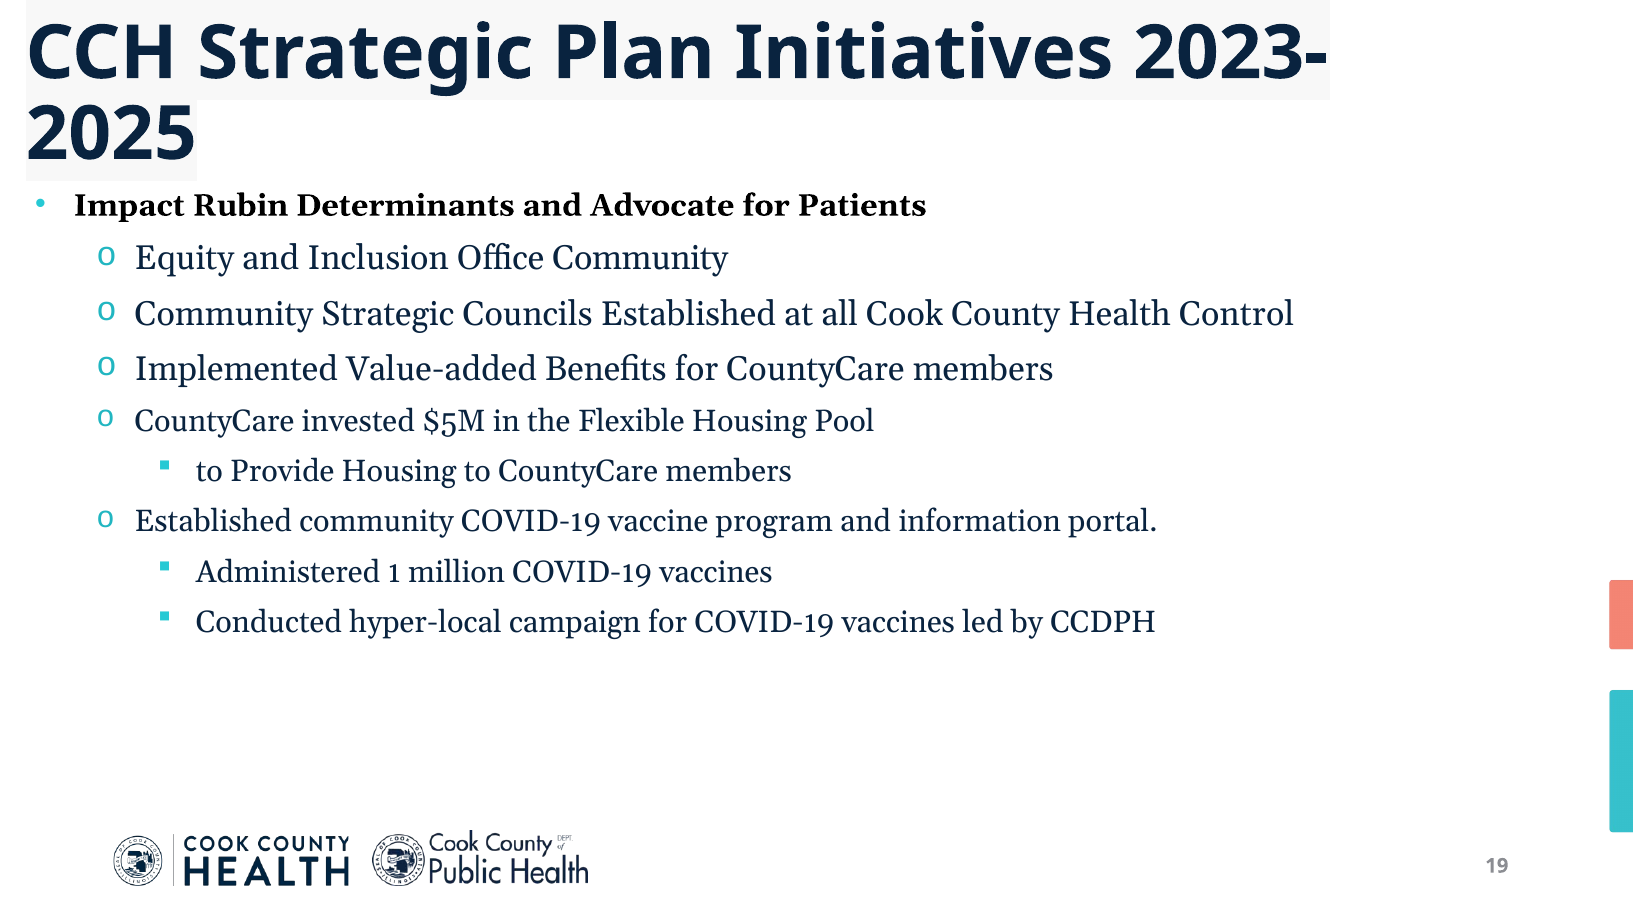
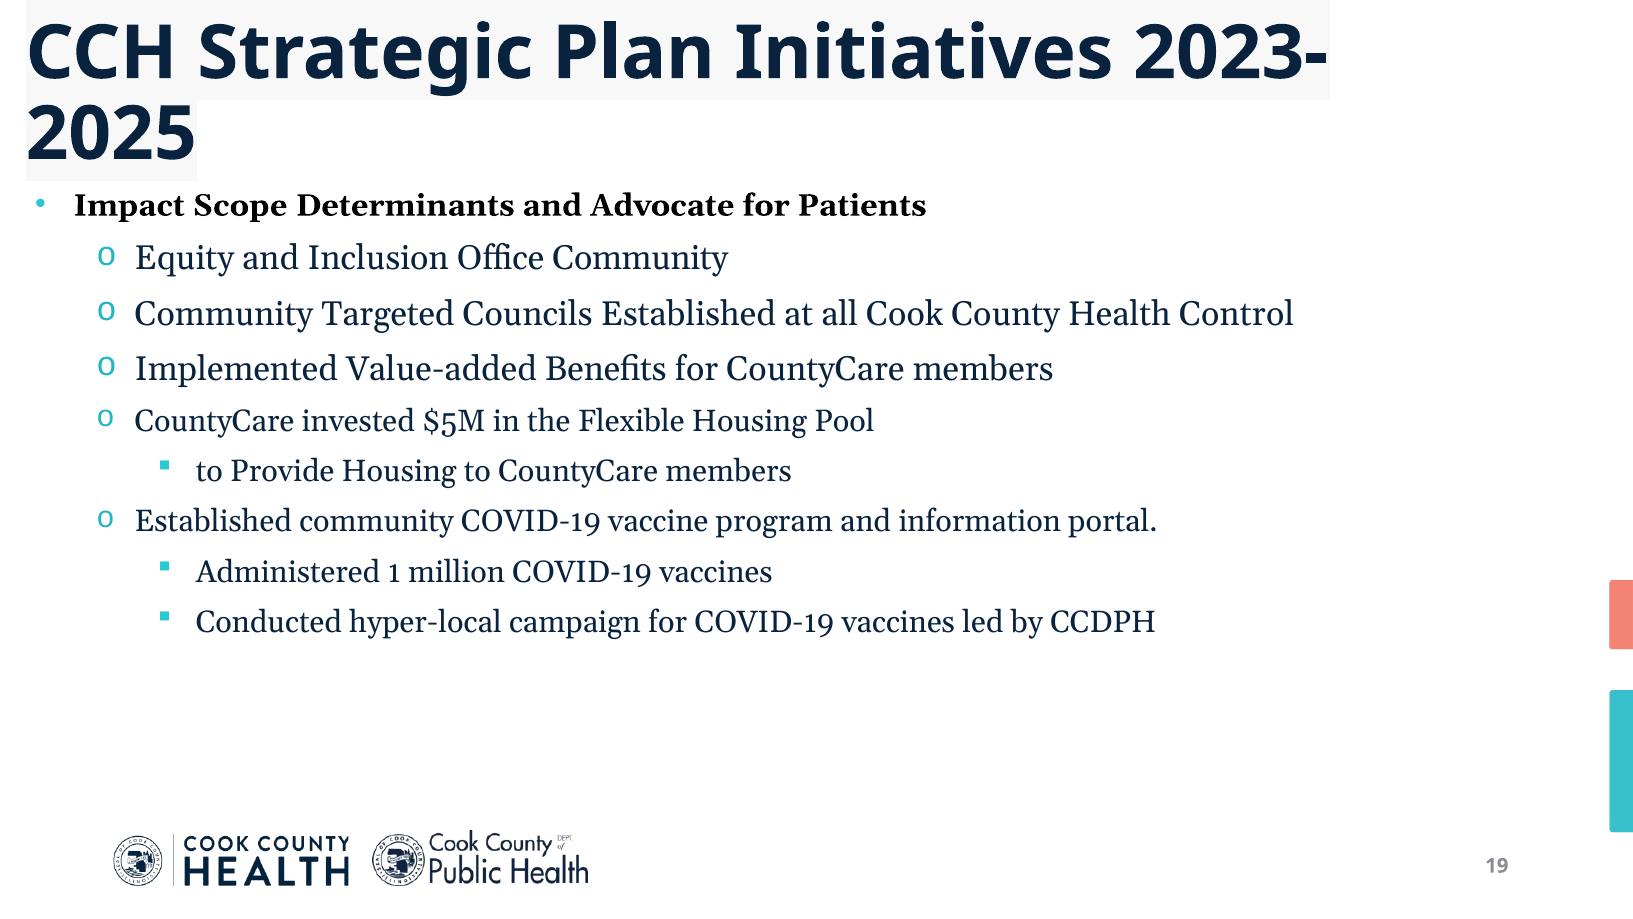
Rubin: Rubin -> Scope
Community Strategic: Strategic -> Targeted
